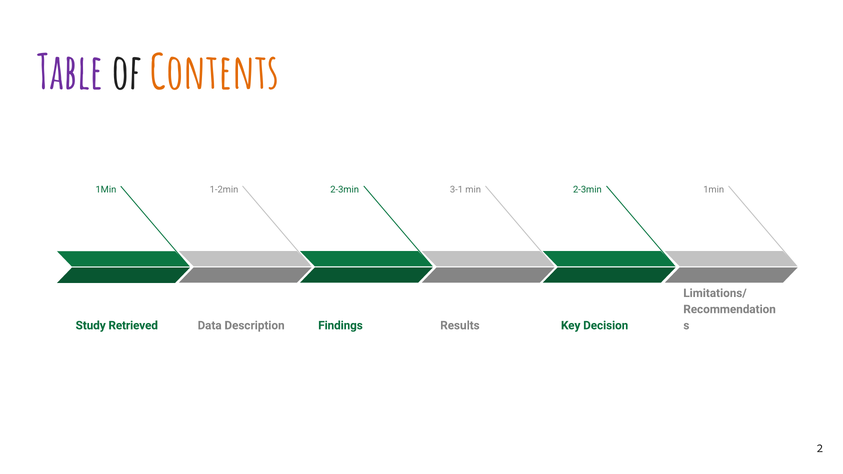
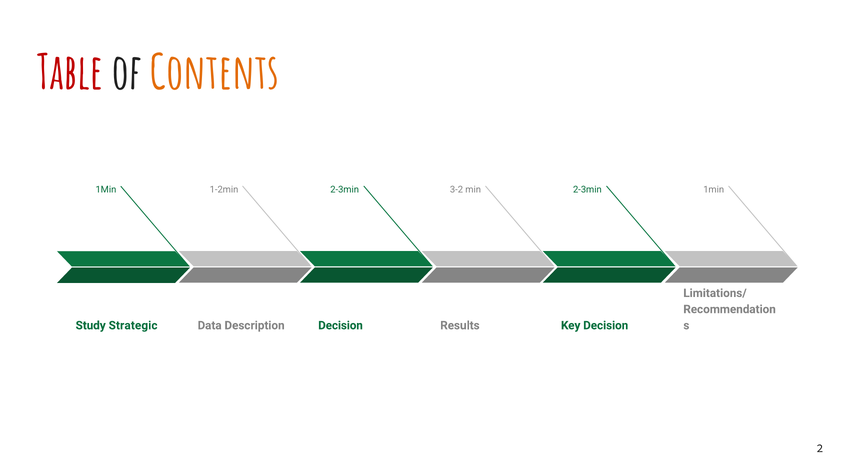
Table colour: purple -> red
3-1: 3-1 -> 3-2
Retrieved: Retrieved -> Strategic
Findings at (341, 326): Findings -> Decision
